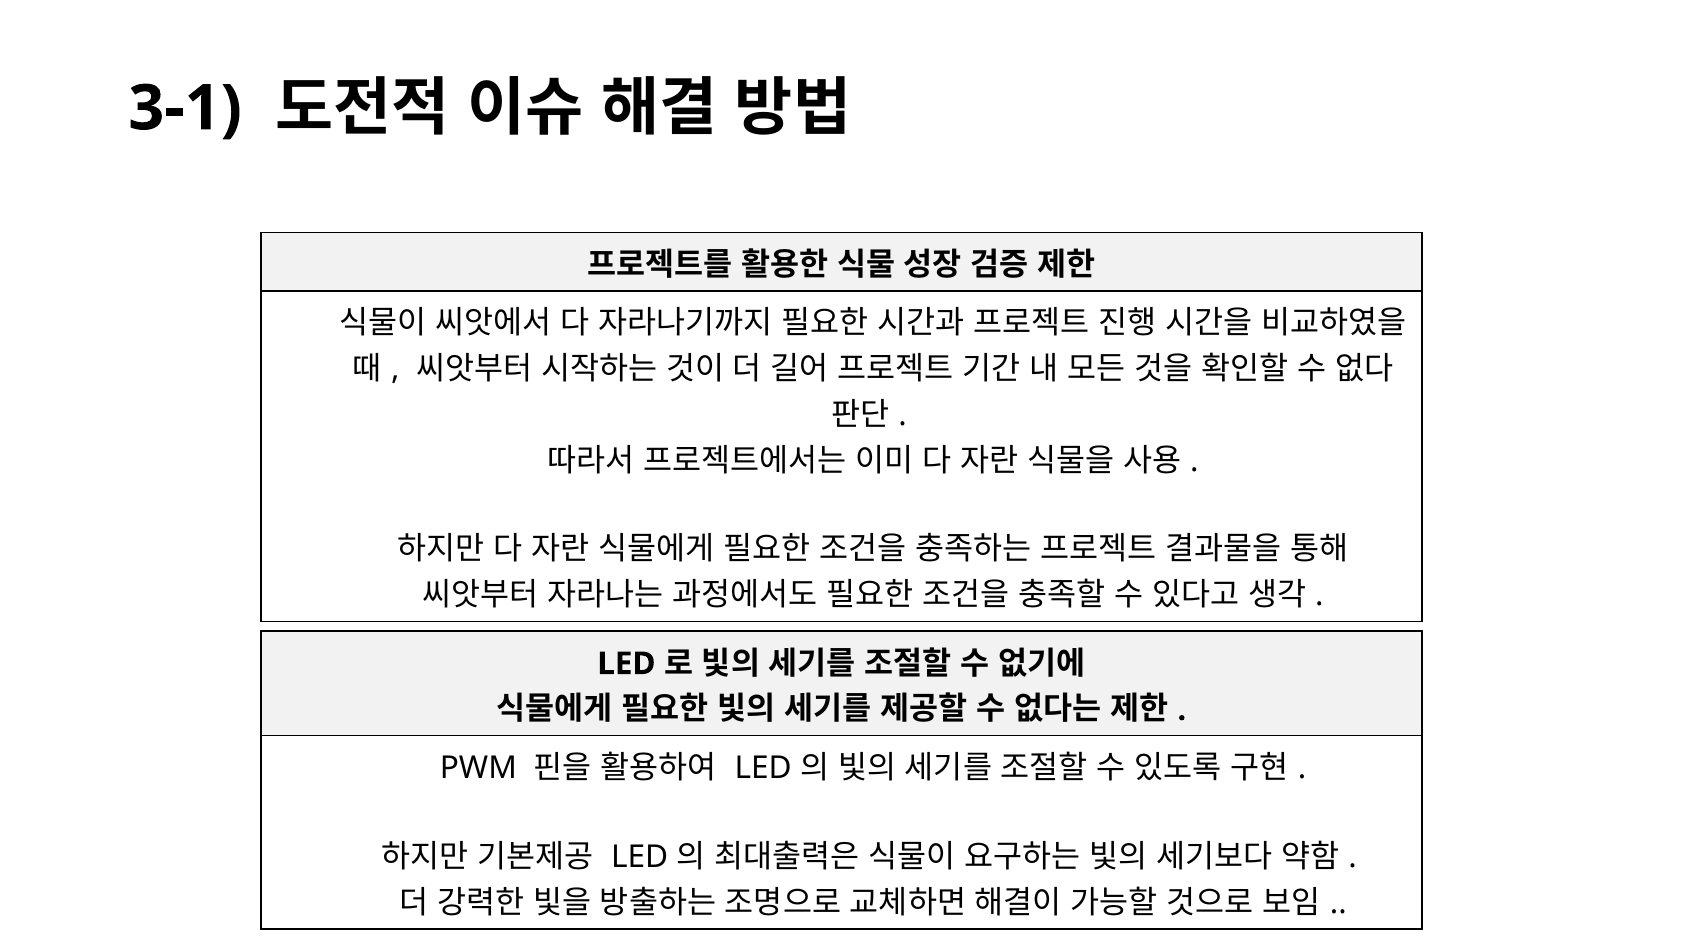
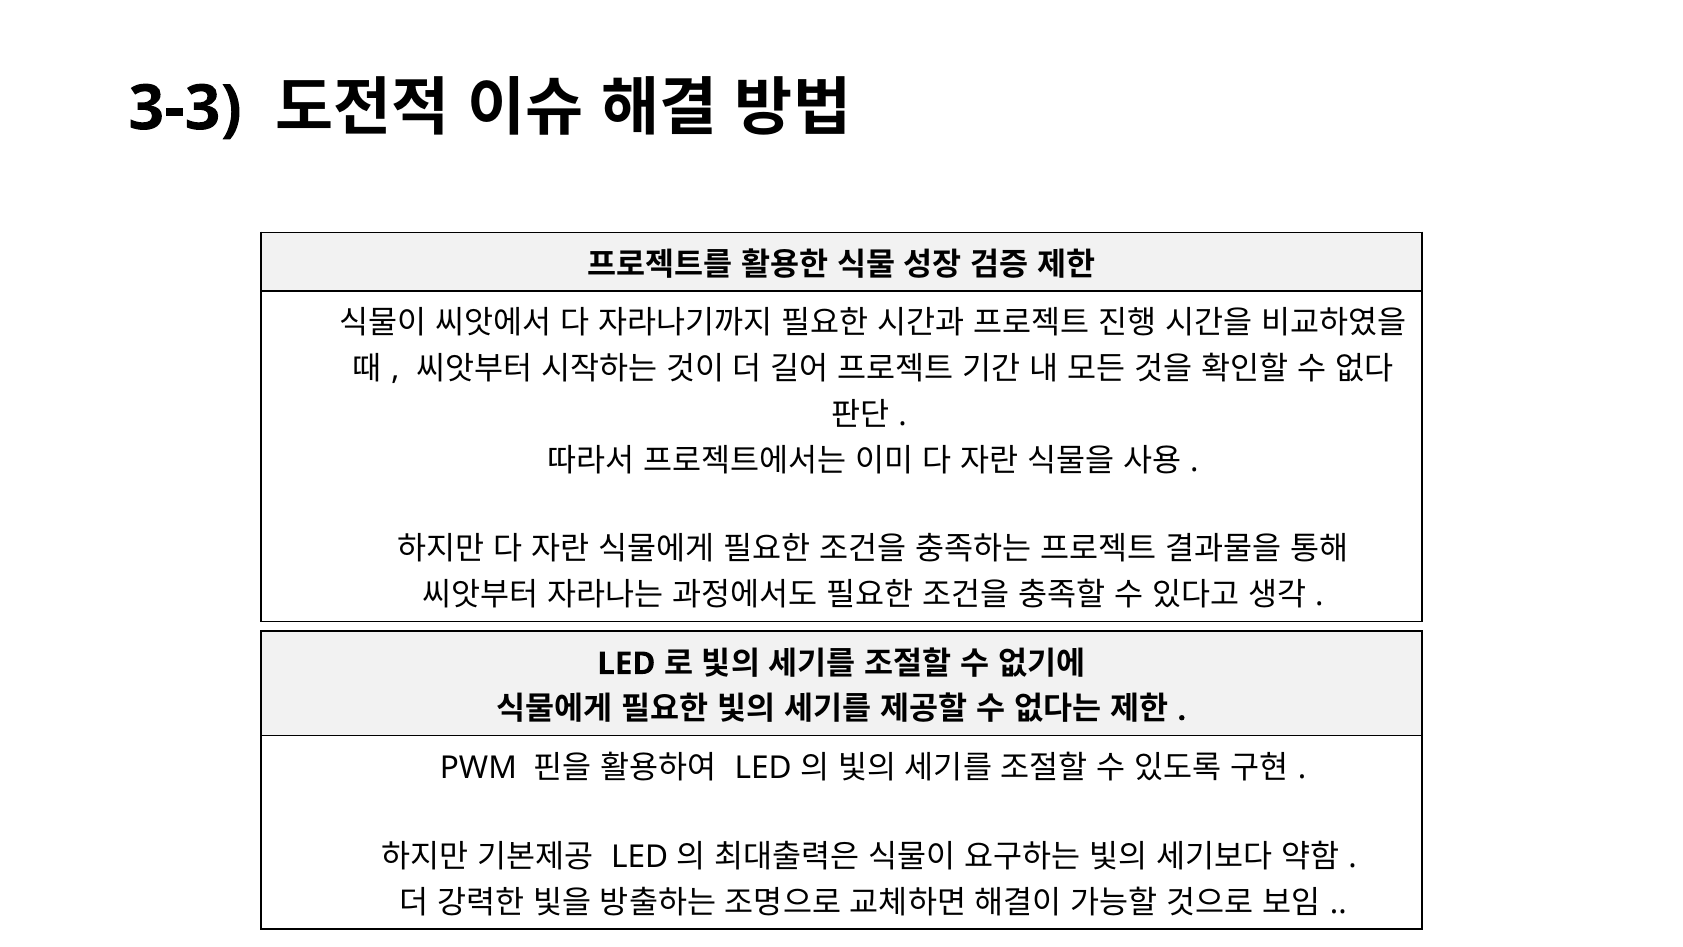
3-1: 3-1 -> 3-3
